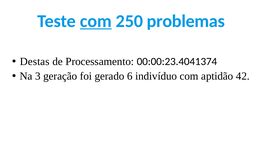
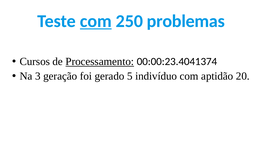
Destas: Destas -> Cursos
Processamento underline: none -> present
6: 6 -> 5
42: 42 -> 20
